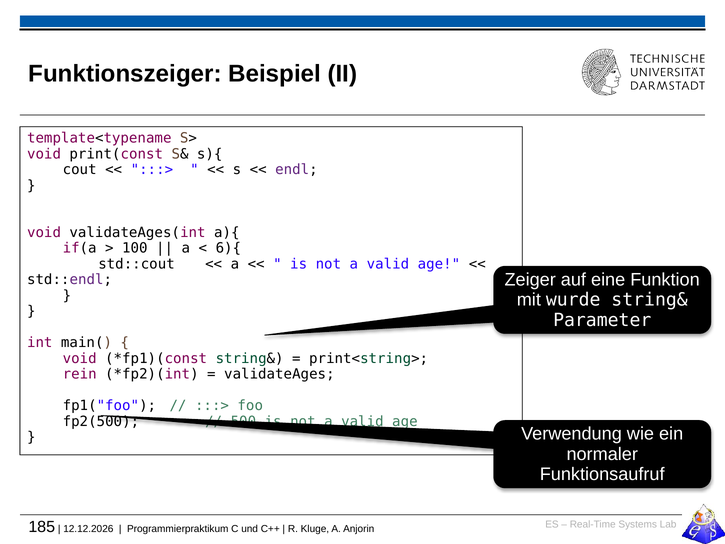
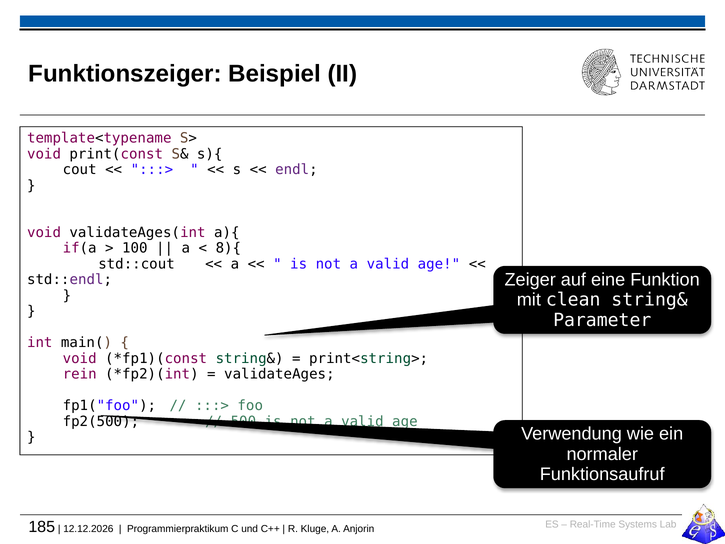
6){: 6){ -> 8){
wurde: wurde -> clean
